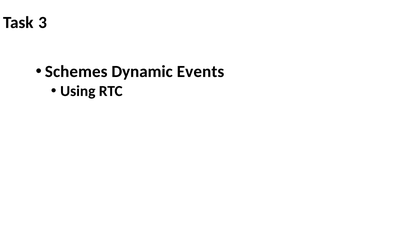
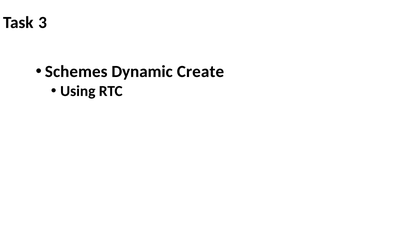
Events: Events -> Create
